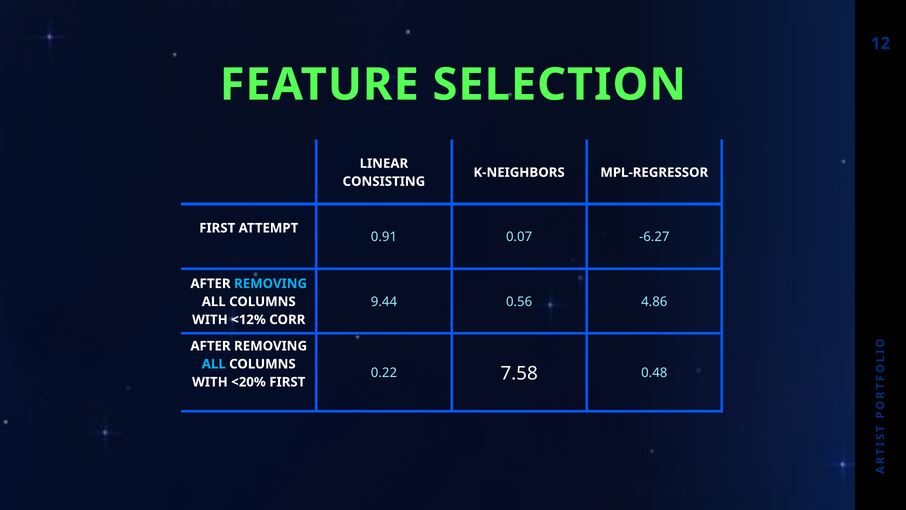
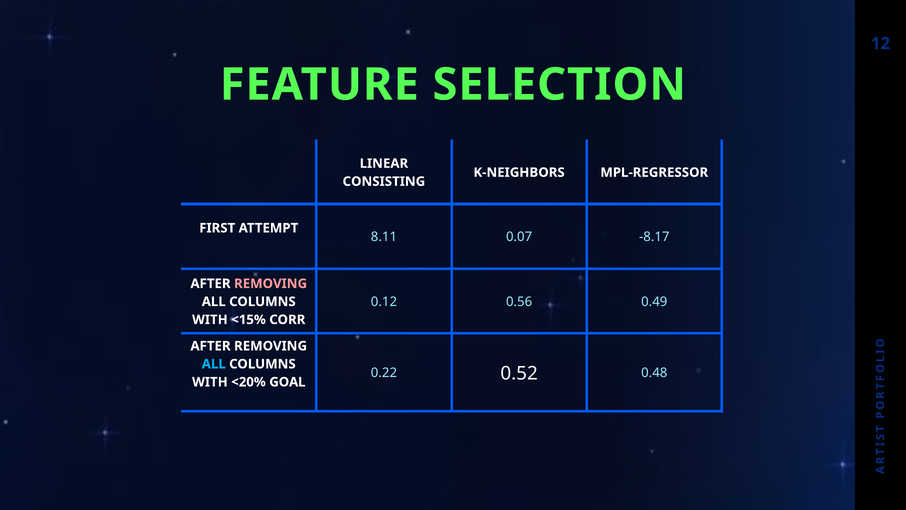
0.91: 0.91 -> 8.11
-6.27: -6.27 -> -8.17
REMOVING at (271, 283) colour: light blue -> pink
9.44: 9.44 -> 0.12
4.86: 4.86 -> 0.49
<12%: <12% -> <15%
7.58: 7.58 -> 0.52
<20% FIRST: FIRST -> GOAL
